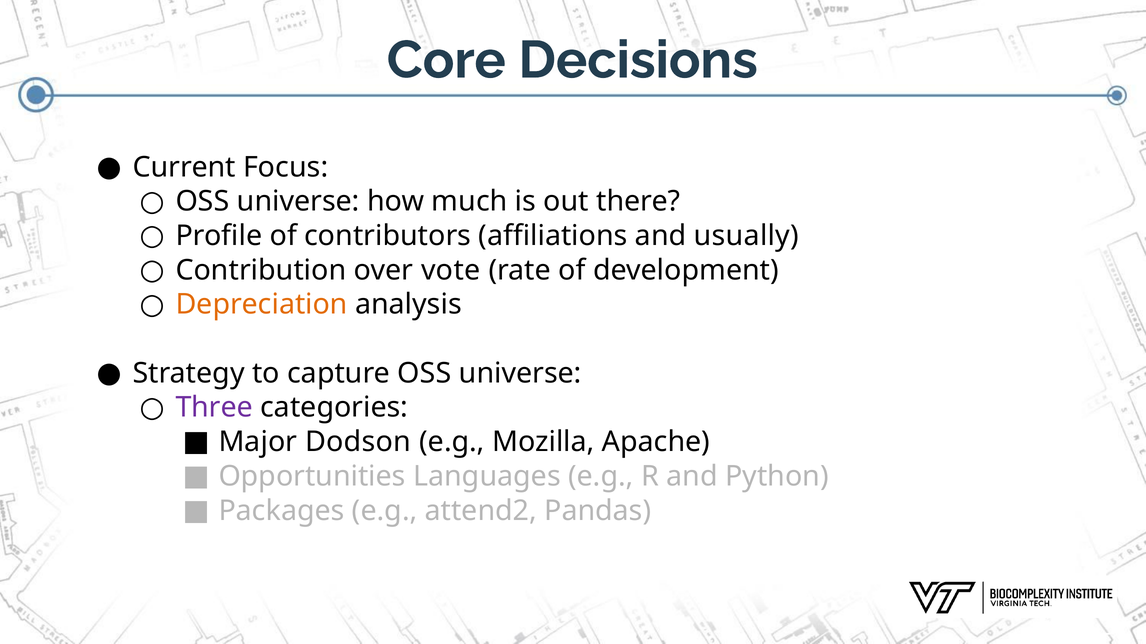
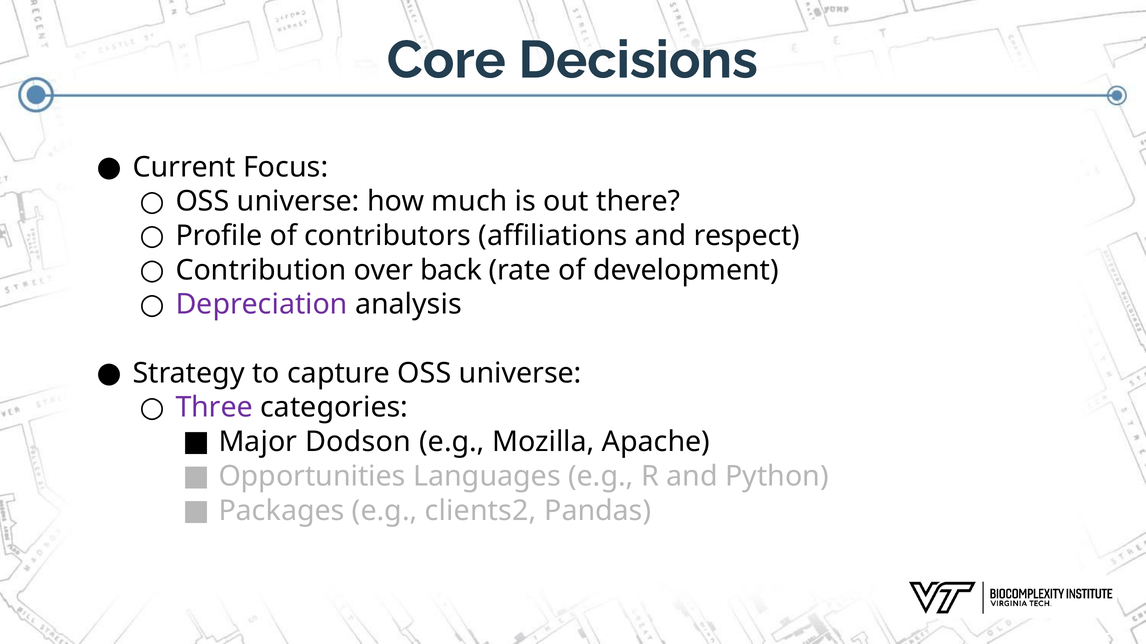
usually: usually -> respect
vote: vote -> back
Depreciation colour: orange -> purple
attend2: attend2 -> clients2
